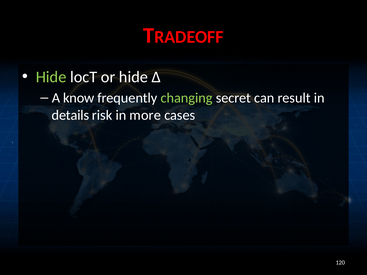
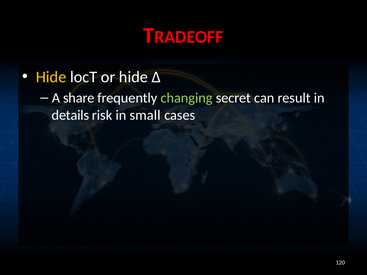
Hide at (51, 77) colour: light green -> yellow
know: know -> share
more: more -> small
